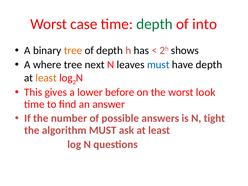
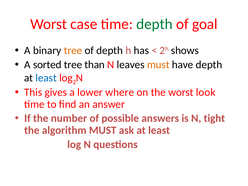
into: into -> goal
where: where -> sorted
next: next -> than
must at (158, 65) colour: blue -> orange
least at (46, 78) colour: orange -> blue
before: before -> where
